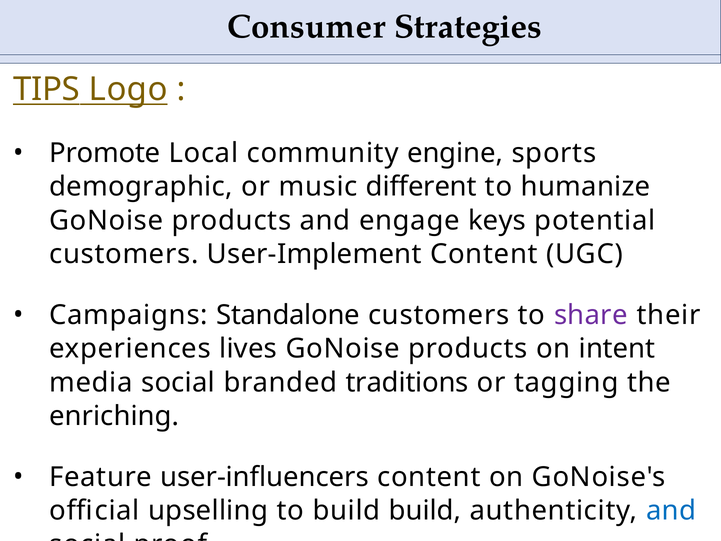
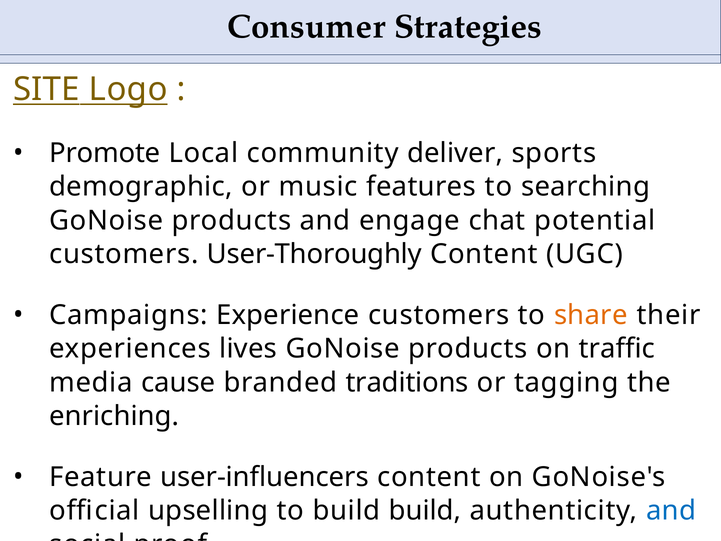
TIPS: TIPS -> SITE
engine: engine -> deliver
different: different -> features
humanize: humanize -> searching
keys: keys -> chat
User-Implement: User-Implement -> User-Thoroughly
Standalone: Standalone -> Experience
share colour: purple -> orange
intent: intent -> traffic
media social: social -> cause
